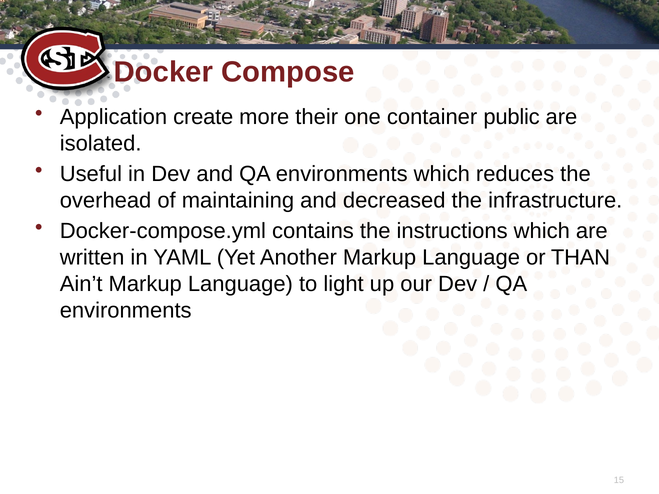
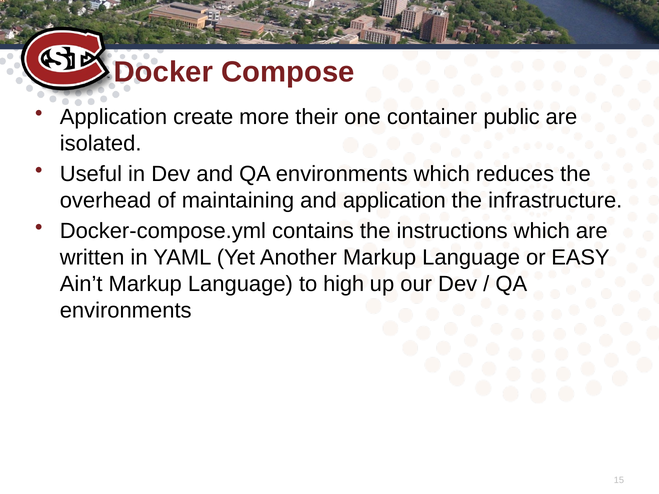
and decreased: decreased -> application
THAN: THAN -> EASY
light: light -> high
